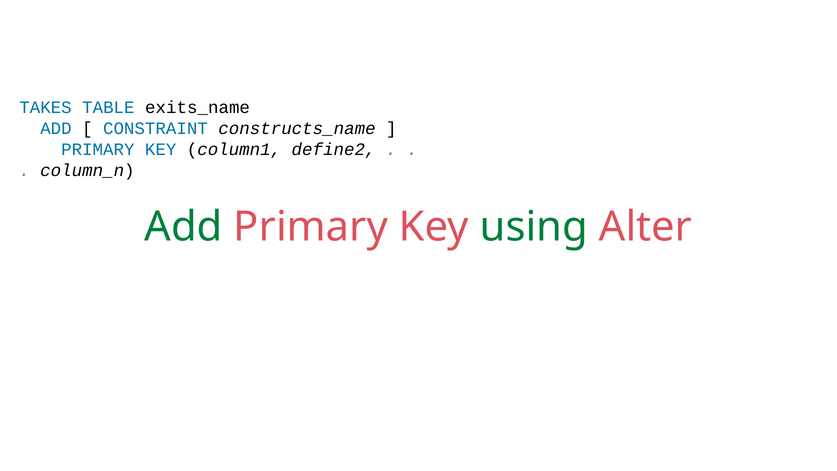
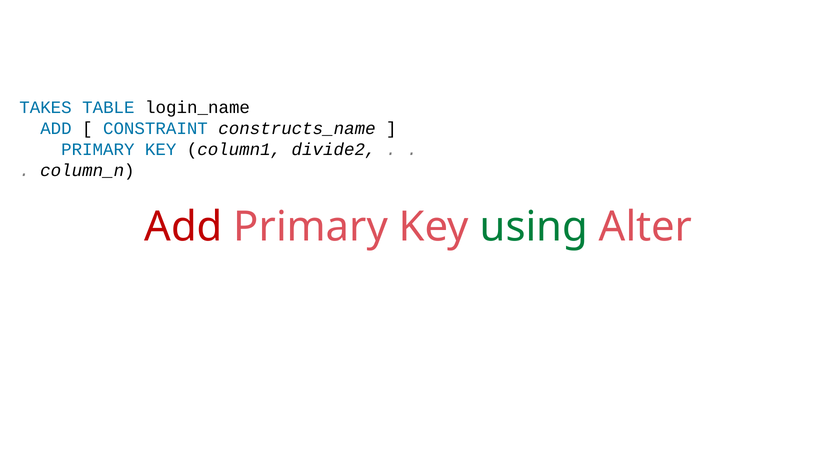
exits_name: exits_name -> login_name
define2: define2 -> divide2
Add at (183, 227) colour: green -> red
